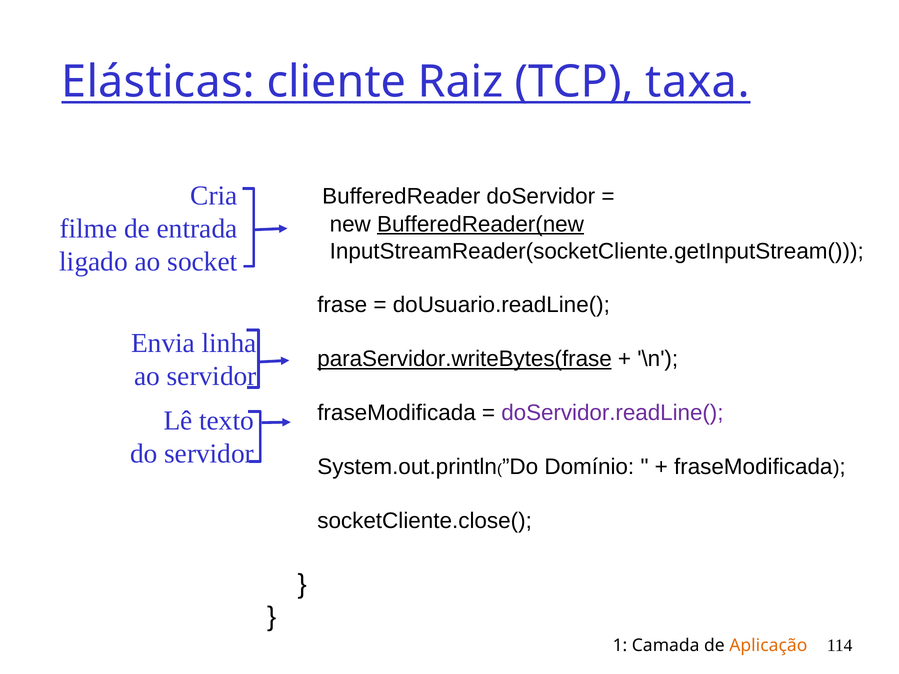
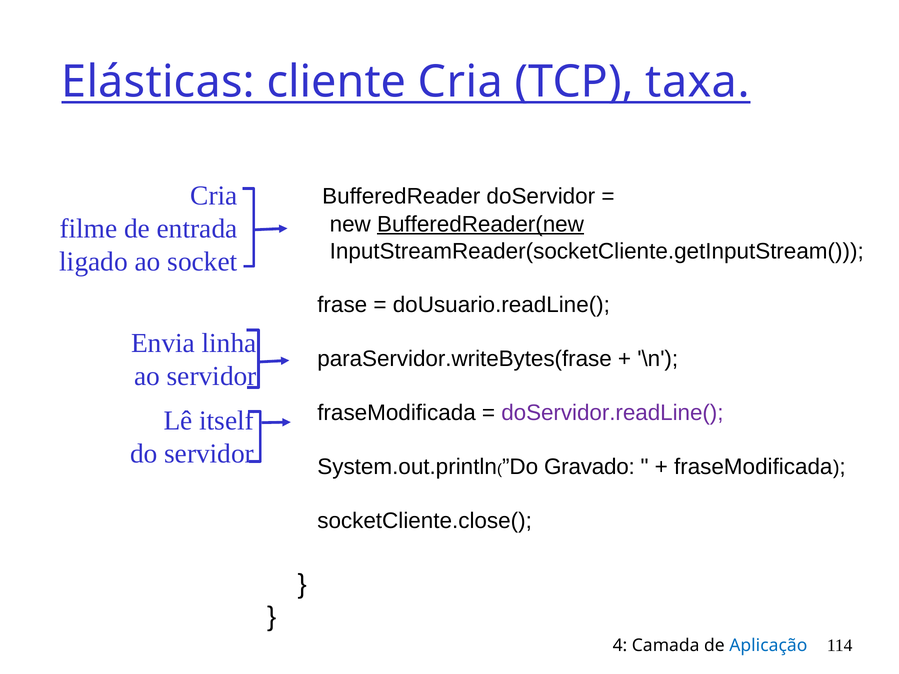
cliente Raiz: Raiz -> Cria
paraServidor.writeBytes(frase underline: present -> none
texto: texto -> itself
Domínio: Domínio -> Gravado
1: 1 -> 4
Aplicação colour: orange -> blue
